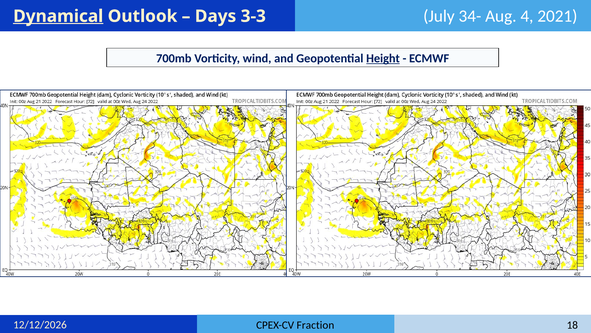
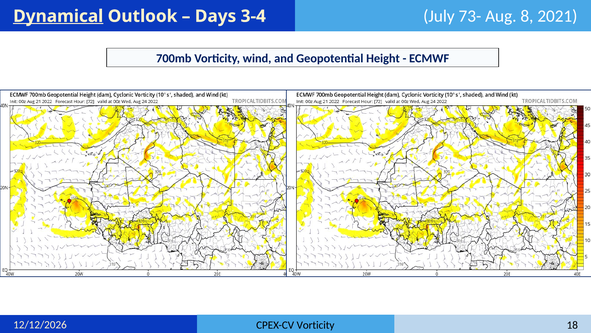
3-3: 3-3 -> 3-4
34-: 34- -> 73-
4: 4 -> 8
Height underline: present -> none
CPEX-CV Fraction: Fraction -> Vorticity
